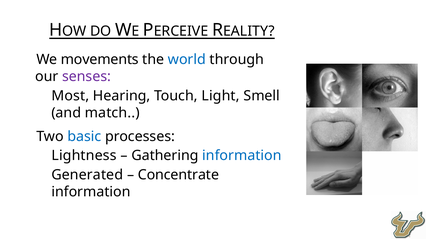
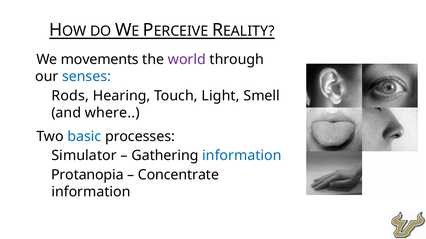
world colour: blue -> purple
senses colour: purple -> blue
Most: Most -> Rods
match: match -> where
Lightness: Lightness -> Simulator
Generated: Generated -> Protanopia
